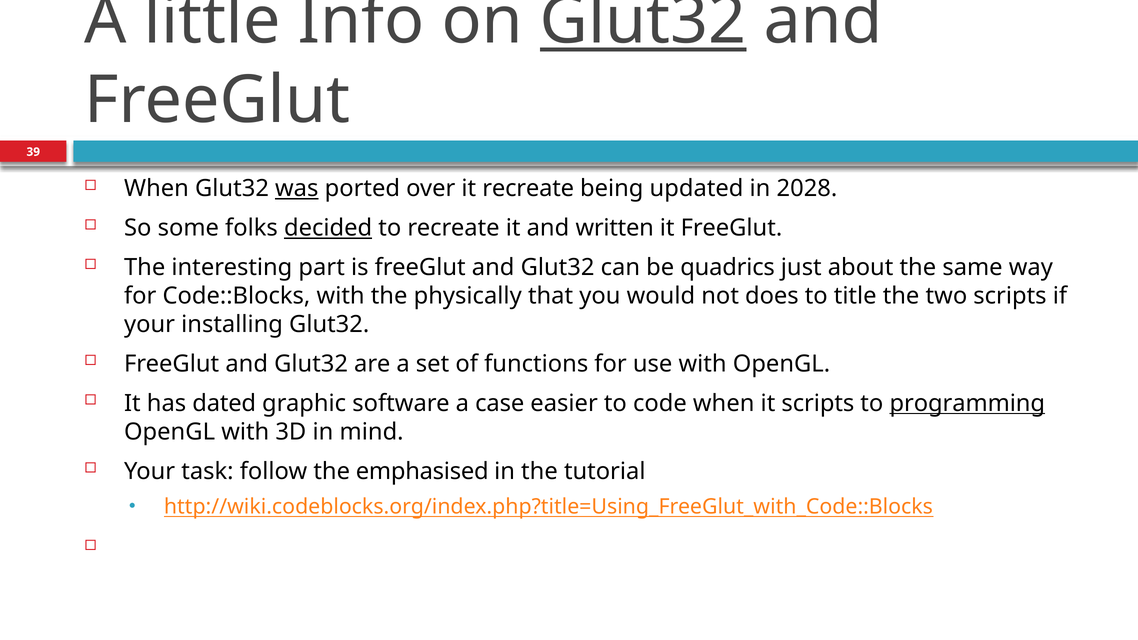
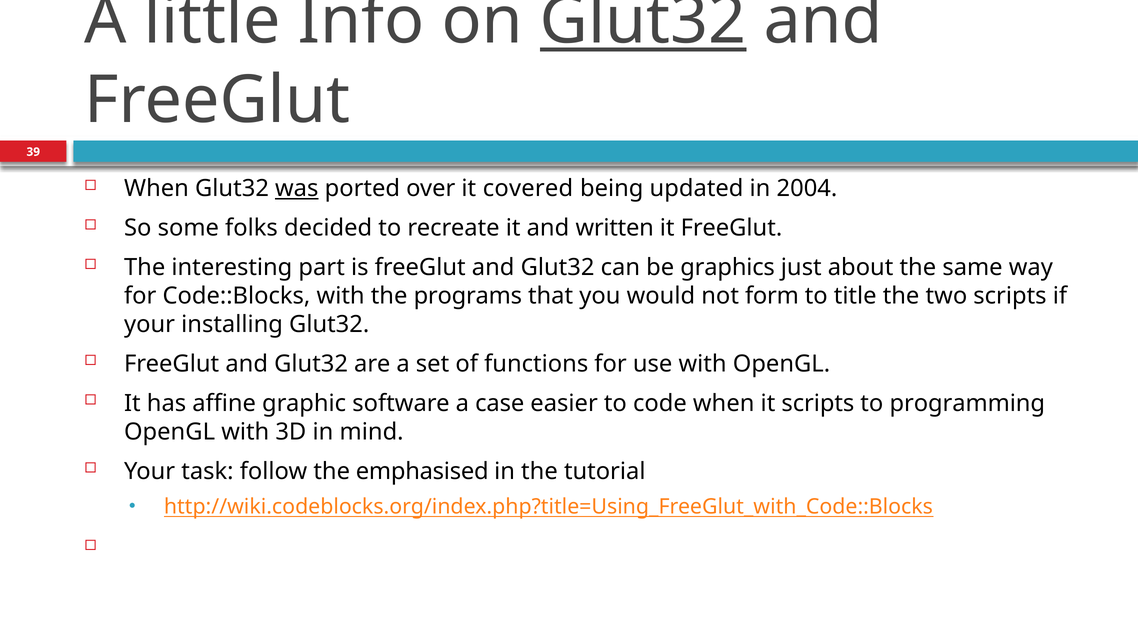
it recreate: recreate -> covered
2028: 2028 -> 2004
decided underline: present -> none
quadrics: quadrics -> graphics
physically: physically -> programs
does: does -> form
dated: dated -> affine
programming underline: present -> none
